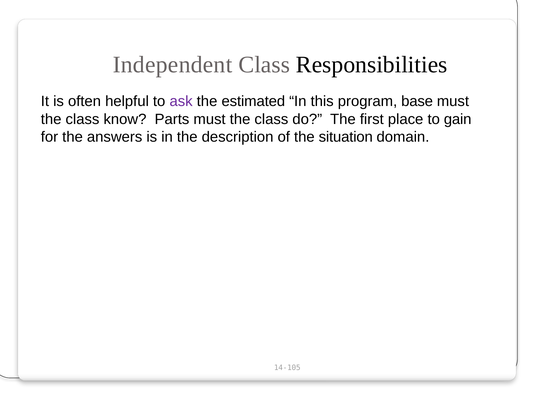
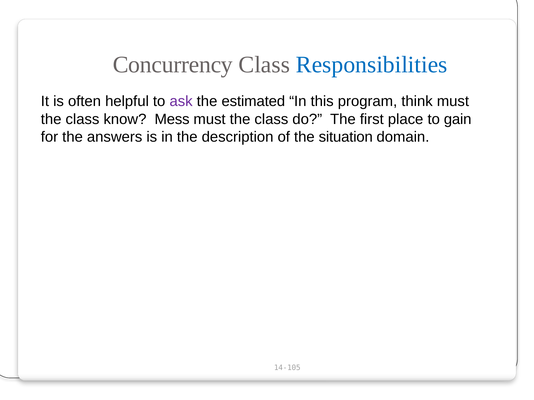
Independent: Independent -> Concurrency
Responsibilities colour: black -> blue
base: base -> think
Parts: Parts -> Mess
